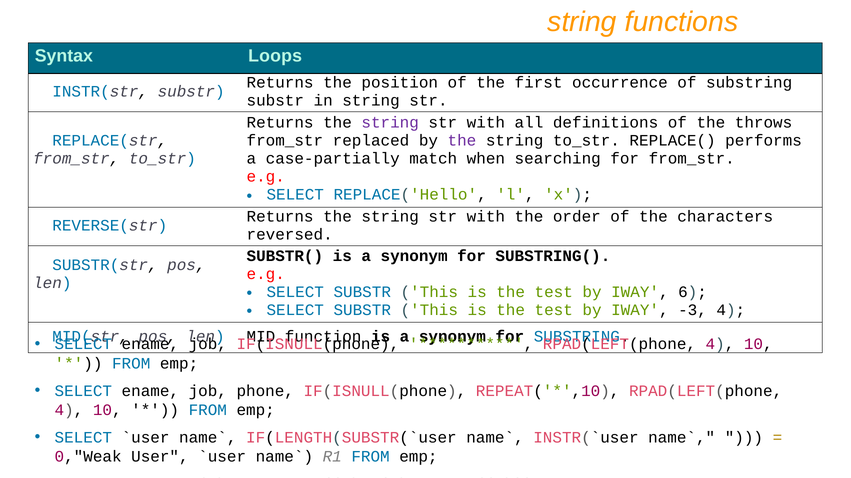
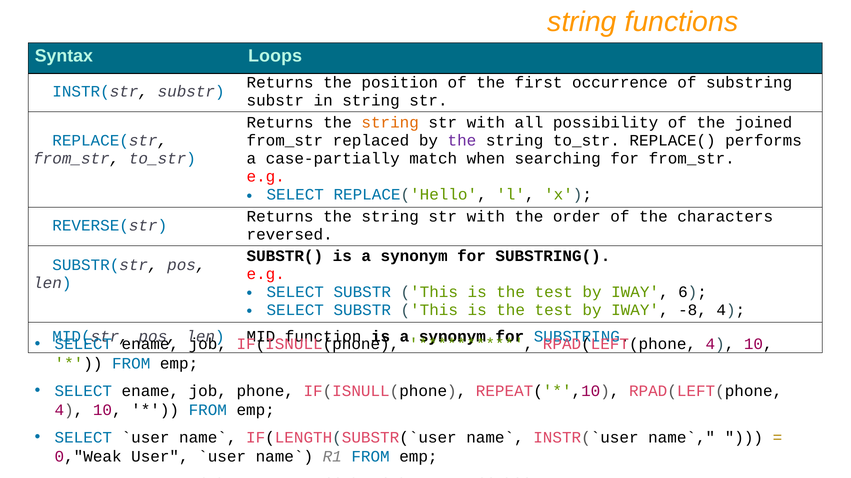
string at (390, 123) colour: purple -> orange
definitions: definitions -> possibility
throws: throws -> joined
-3: -3 -> -8
